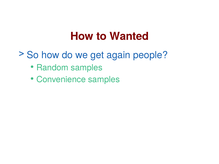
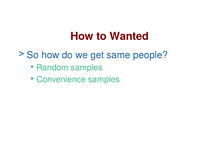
again: again -> same
